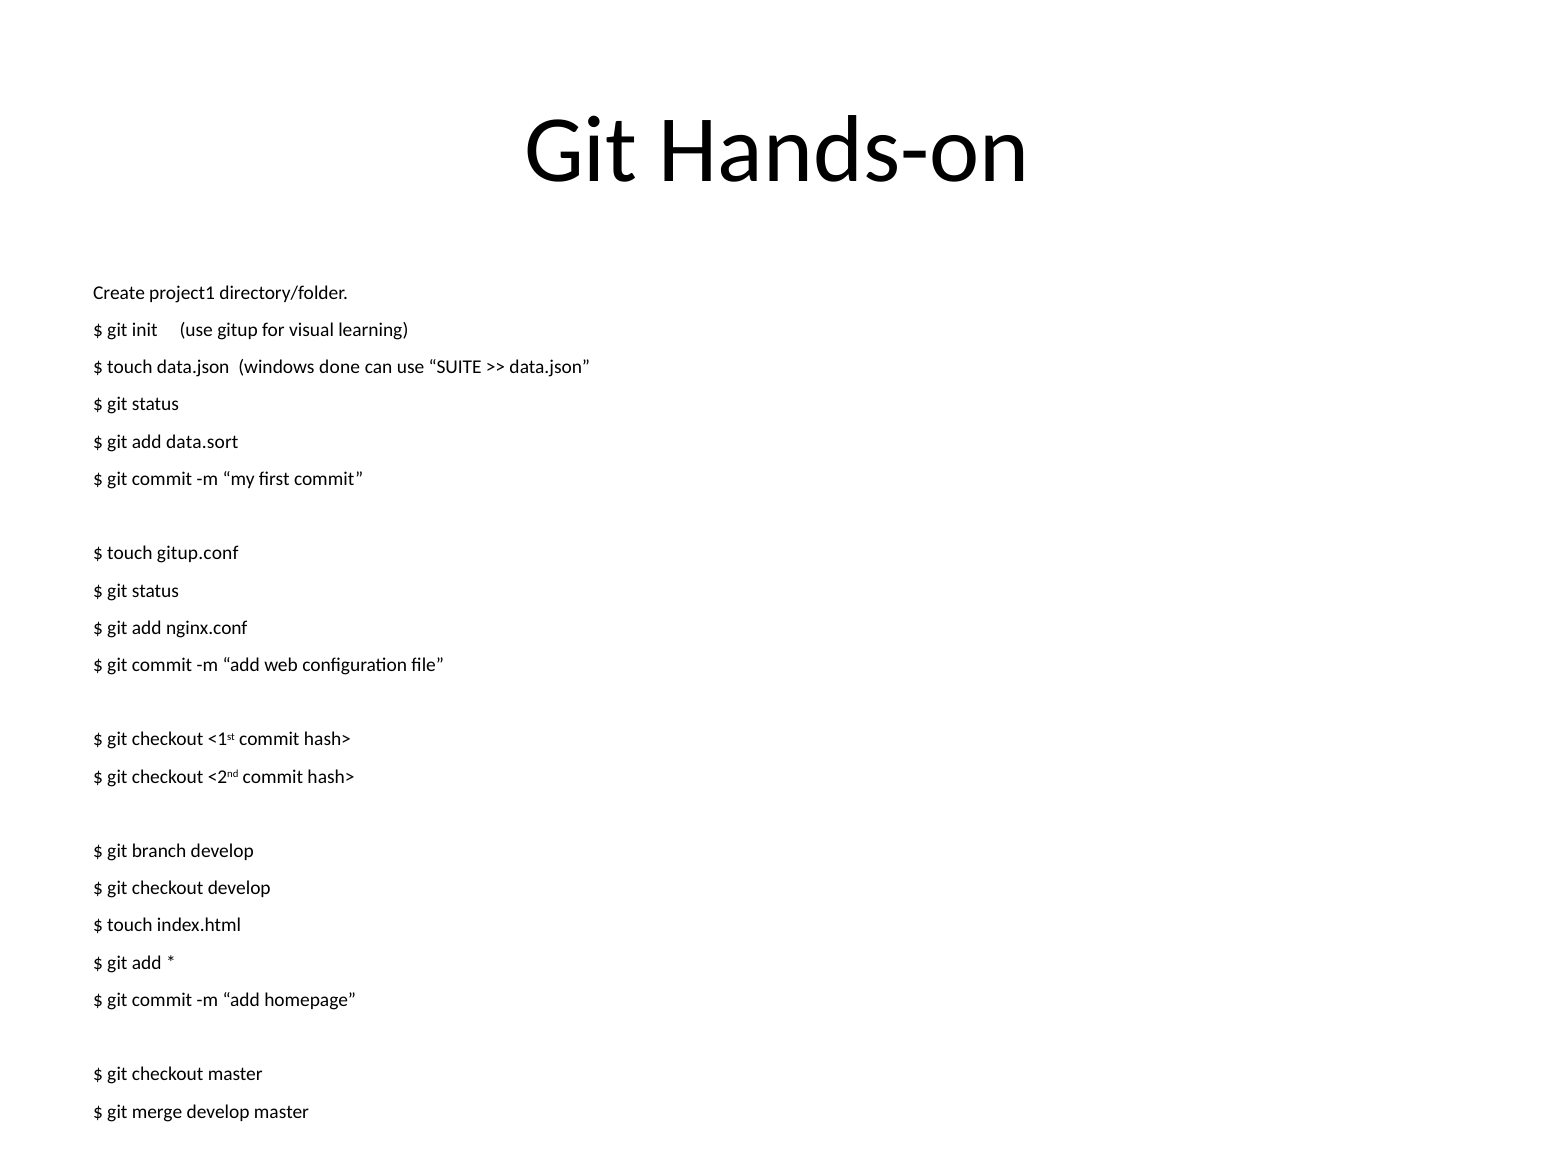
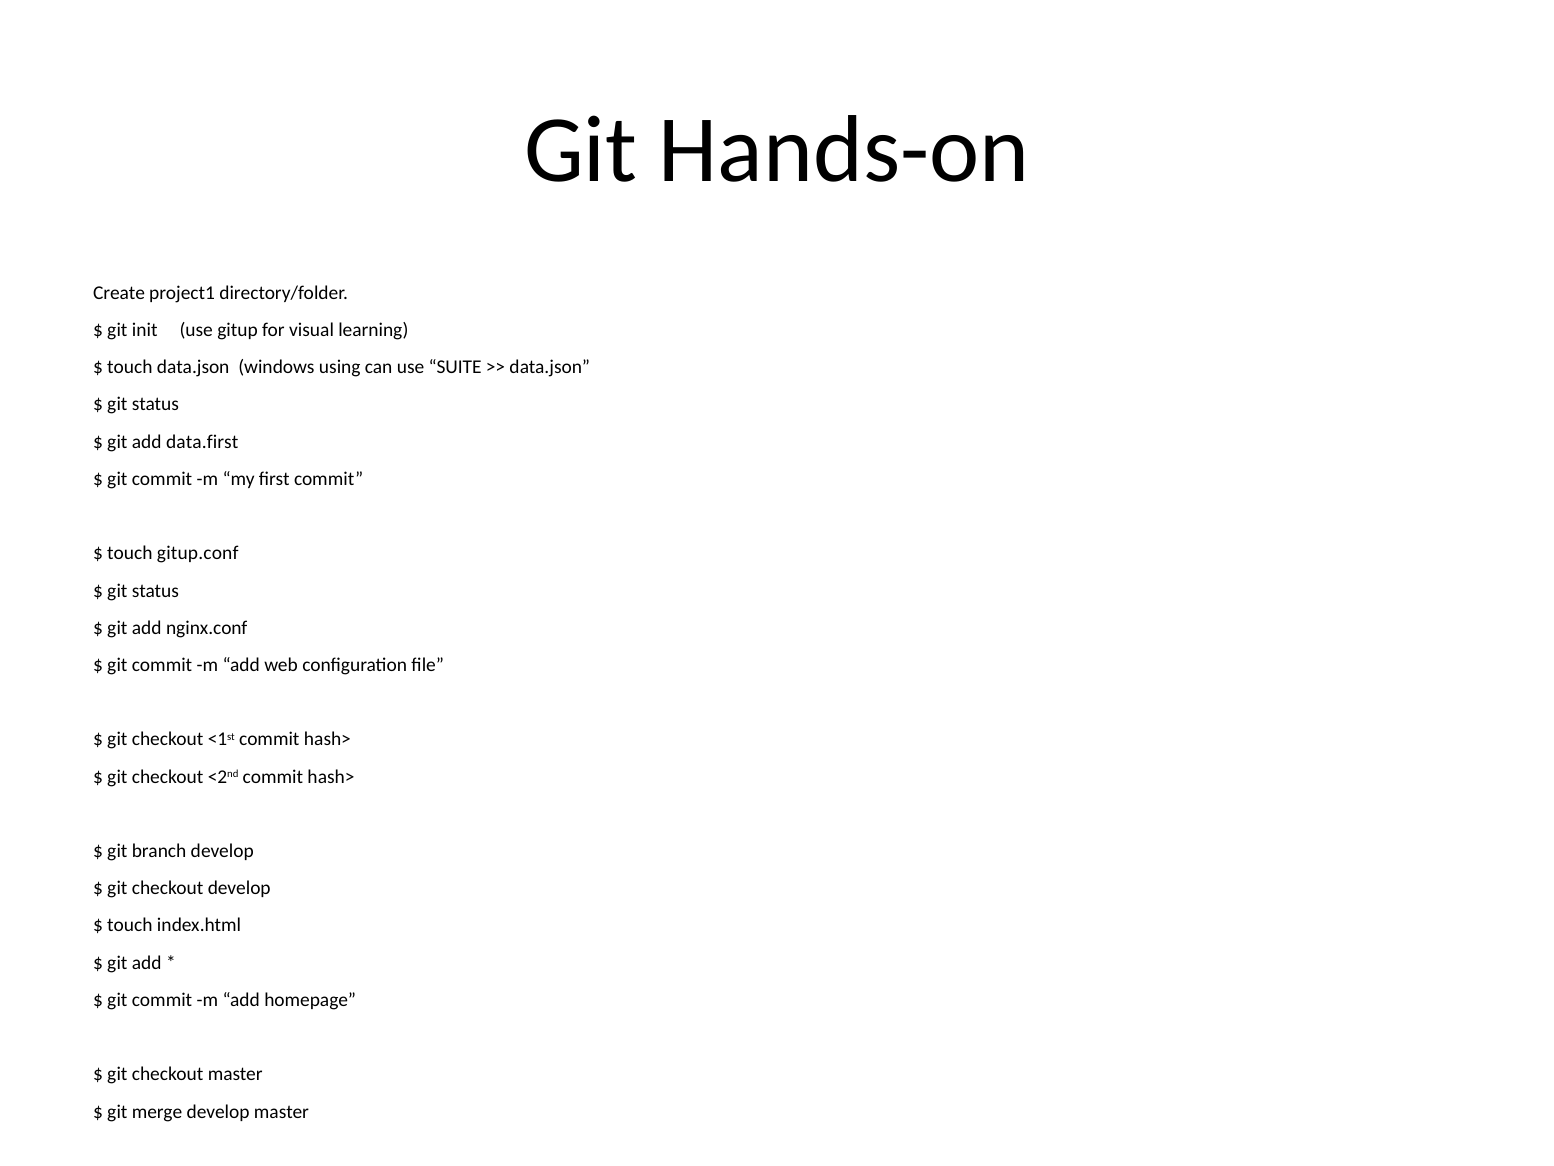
done: done -> using
data.sort: data.sort -> data.first
